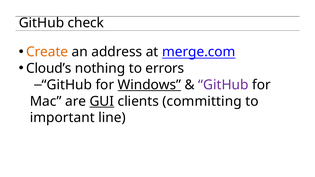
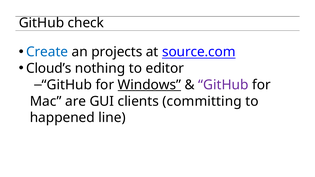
Create colour: orange -> blue
address: address -> projects
merge.com: merge.com -> source.com
errors: errors -> editor
GUI underline: present -> none
important: important -> happened
